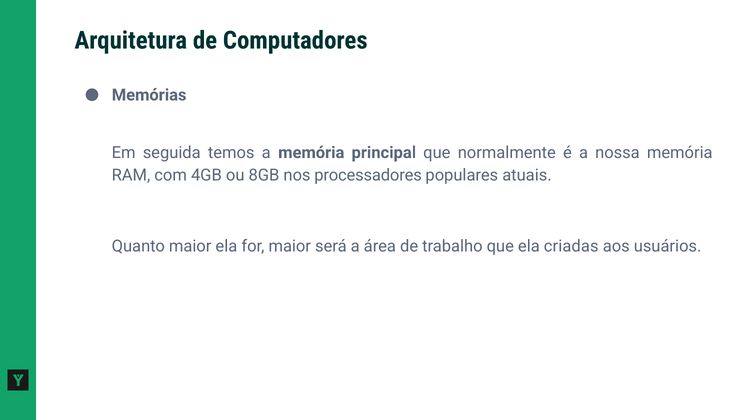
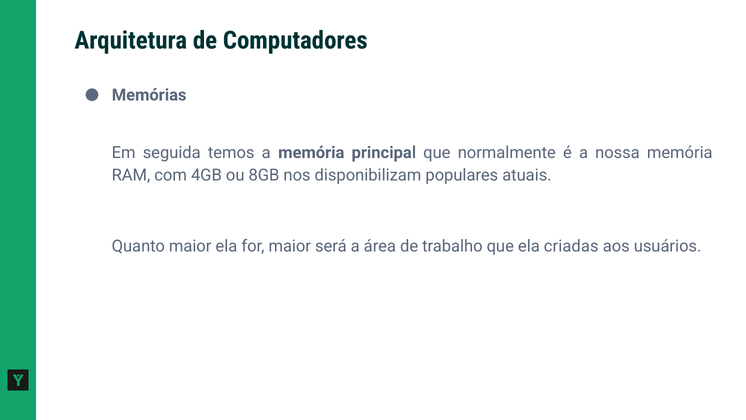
processadores: processadores -> disponibilizam
